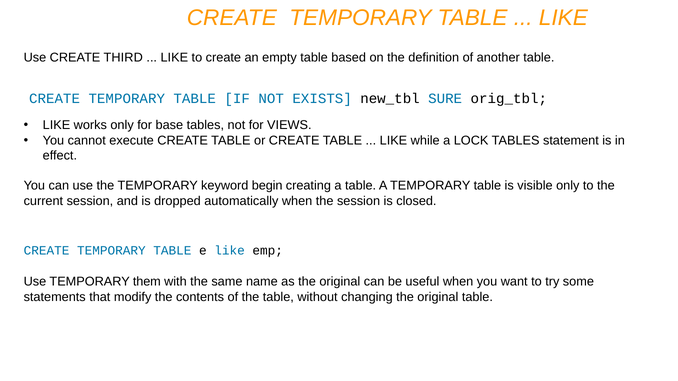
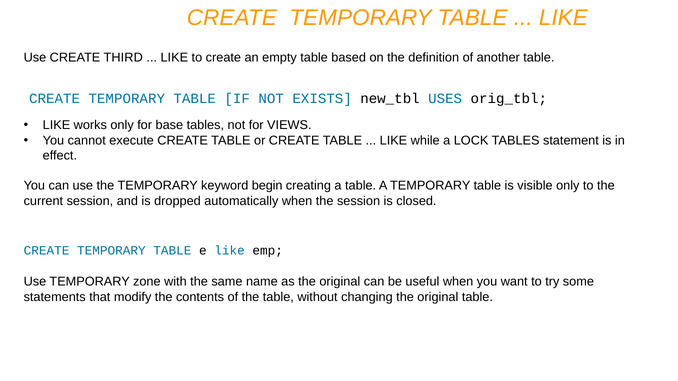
SURE: SURE -> USES
them: them -> zone
